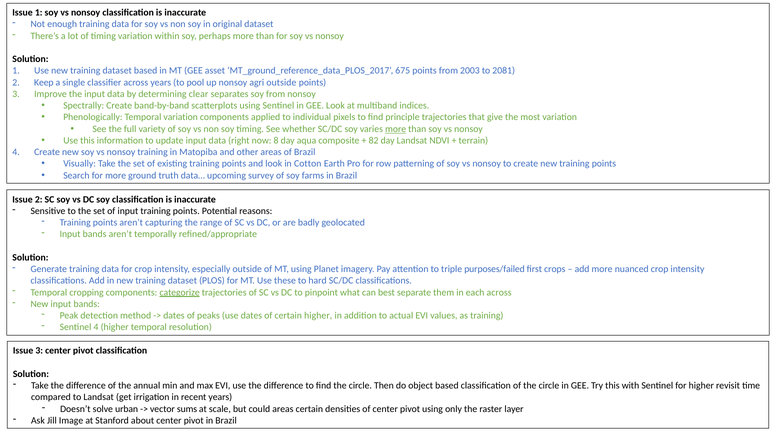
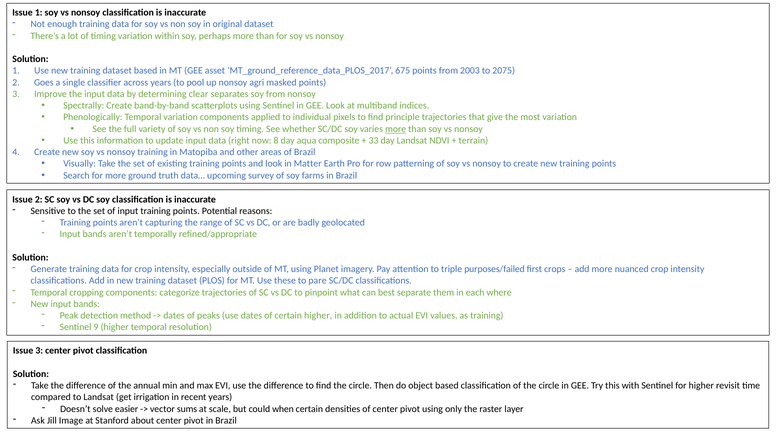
2081: 2081 -> 2075
Keep: Keep -> Goes
agri outside: outside -> masked
82: 82 -> 33
Cotton: Cotton -> Matter
hard: hard -> pare
categorize underline: present -> none
each across: across -> where
Sentinel 4: 4 -> 9
urban: urban -> easier
could areas: areas -> when
